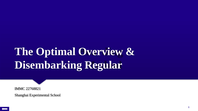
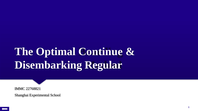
Overview: Overview -> Continue
